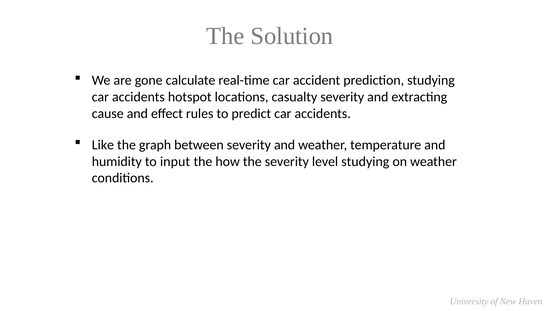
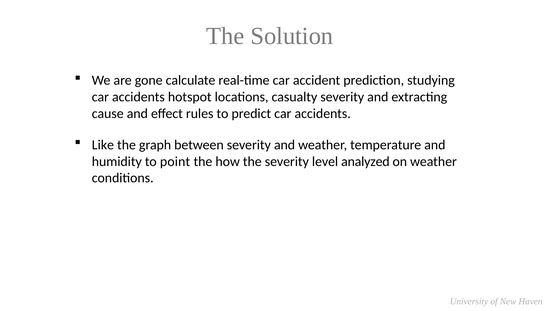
input: input -> point
level studying: studying -> analyzed
